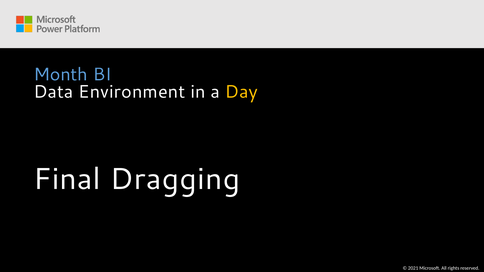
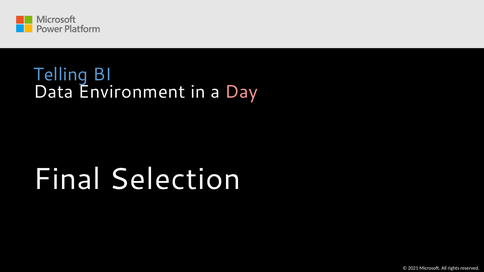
Month: Month -> Telling
Day colour: yellow -> pink
Dragging: Dragging -> Selection
